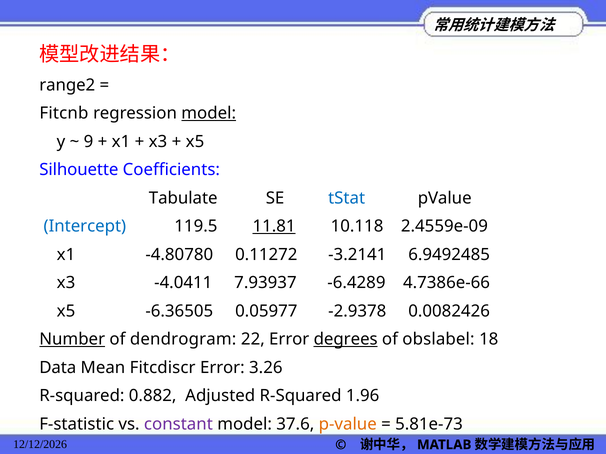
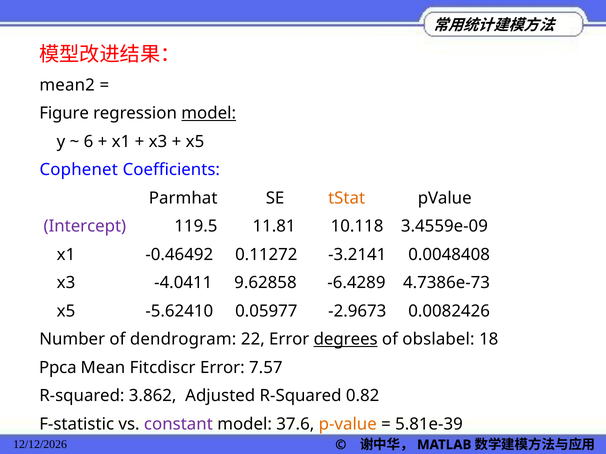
range2: range2 -> mean2
Fitcnb: Fitcnb -> Figure
9: 9 -> 6
Silhouette: Silhouette -> Cophenet
Tabulate: Tabulate -> Parmhat
tStat colour: blue -> orange
Intercept colour: blue -> purple
11.81 underline: present -> none
2.4559e-09: 2.4559e-09 -> 3.4559e-09
-4.80780: -4.80780 -> -0.46492
6.9492485: 6.9492485 -> 0.0048408
7.93937: 7.93937 -> 9.62858
4.7386e-66: 4.7386e-66 -> 4.7386e-73
-6.36505: -6.36505 -> -5.62410
-2.9378: -2.9378 -> -2.9673
Number underline: present -> none
Data: Data -> Ppca
3.26: 3.26 -> 7.57
0.882: 0.882 -> 3.862
1.96: 1.96 -> 0.82
5.81e-73: 5.81e-73 -> 5.81e-39
